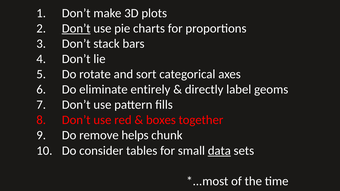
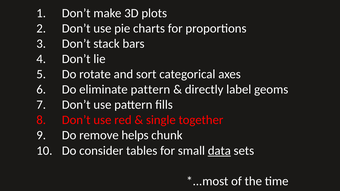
Don’t at (76, 28) underline: present -> none
eliminate entirely: entirely -> pattern
boxes: boxes -> single
